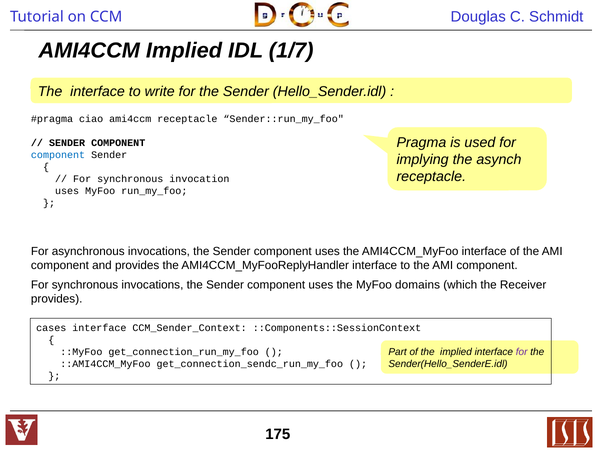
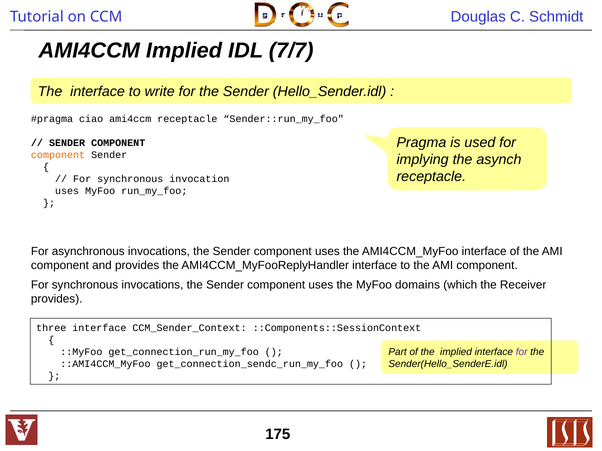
1/7: 1/7 -> 7/7
component at (58, 155) colour: blue -> orange
cases: cases -> three
